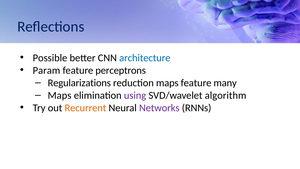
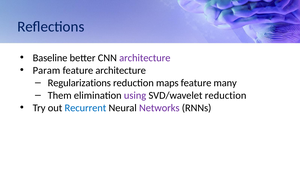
Possible: Possible -> Baseline
architecture at (145, 58) colour: blue -> purple
feature perceptrons: perceptrons -> architecture
Maps at (60, 95): Maps -> Them
SVD/wavelet algorithm: algorithm -> reduction
Recurrent colour: orange -> blue
